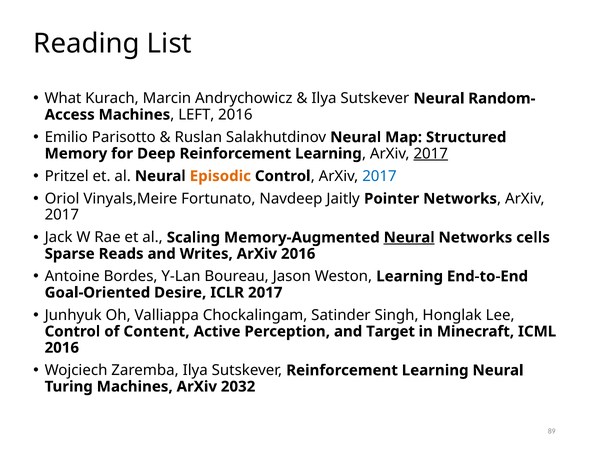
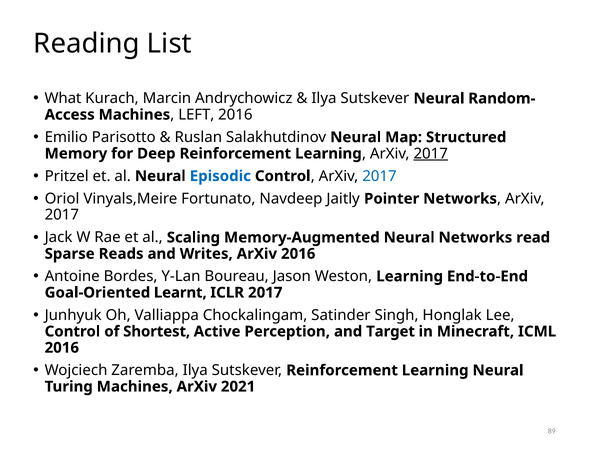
Episodic colour: orange -> blue
Neural at (409, 238) underline: present -> none
cells: cells -> read
Desire: Desire -> Learnt
Content: Content -> Shortest
2032: 2032 -> 2021
